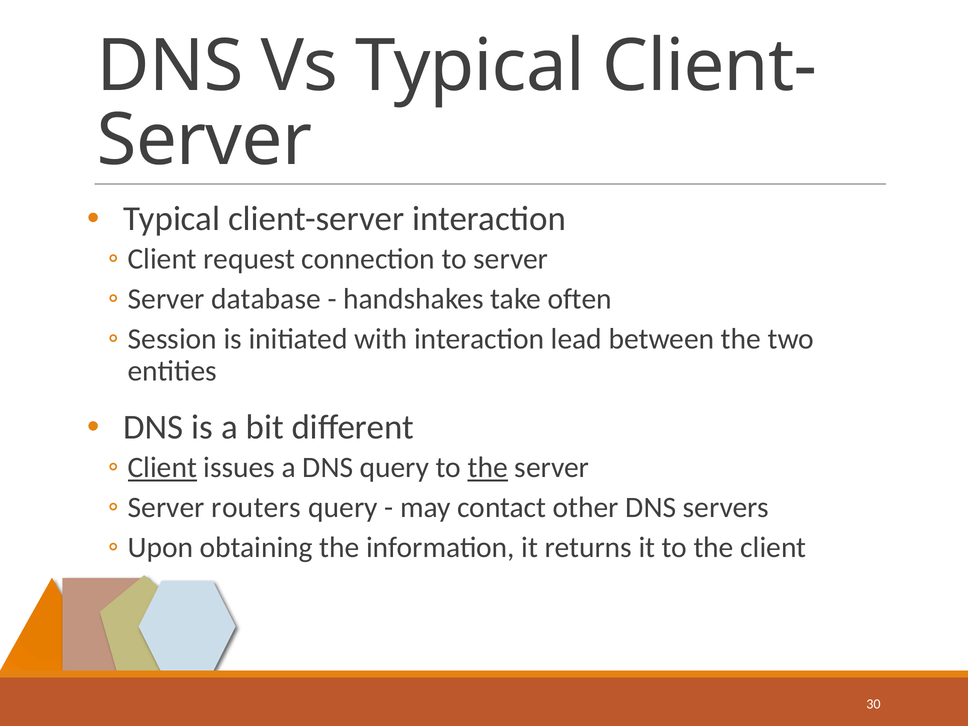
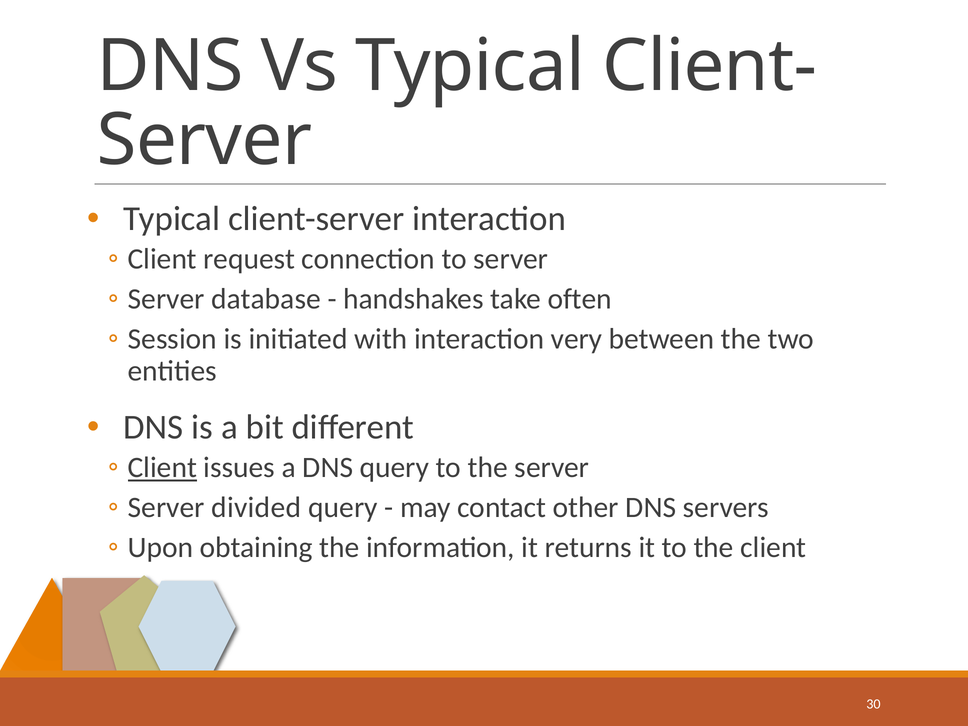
lead: lead -> very
the at (488, 468) underline: present -> none
routers: routers -> divided
